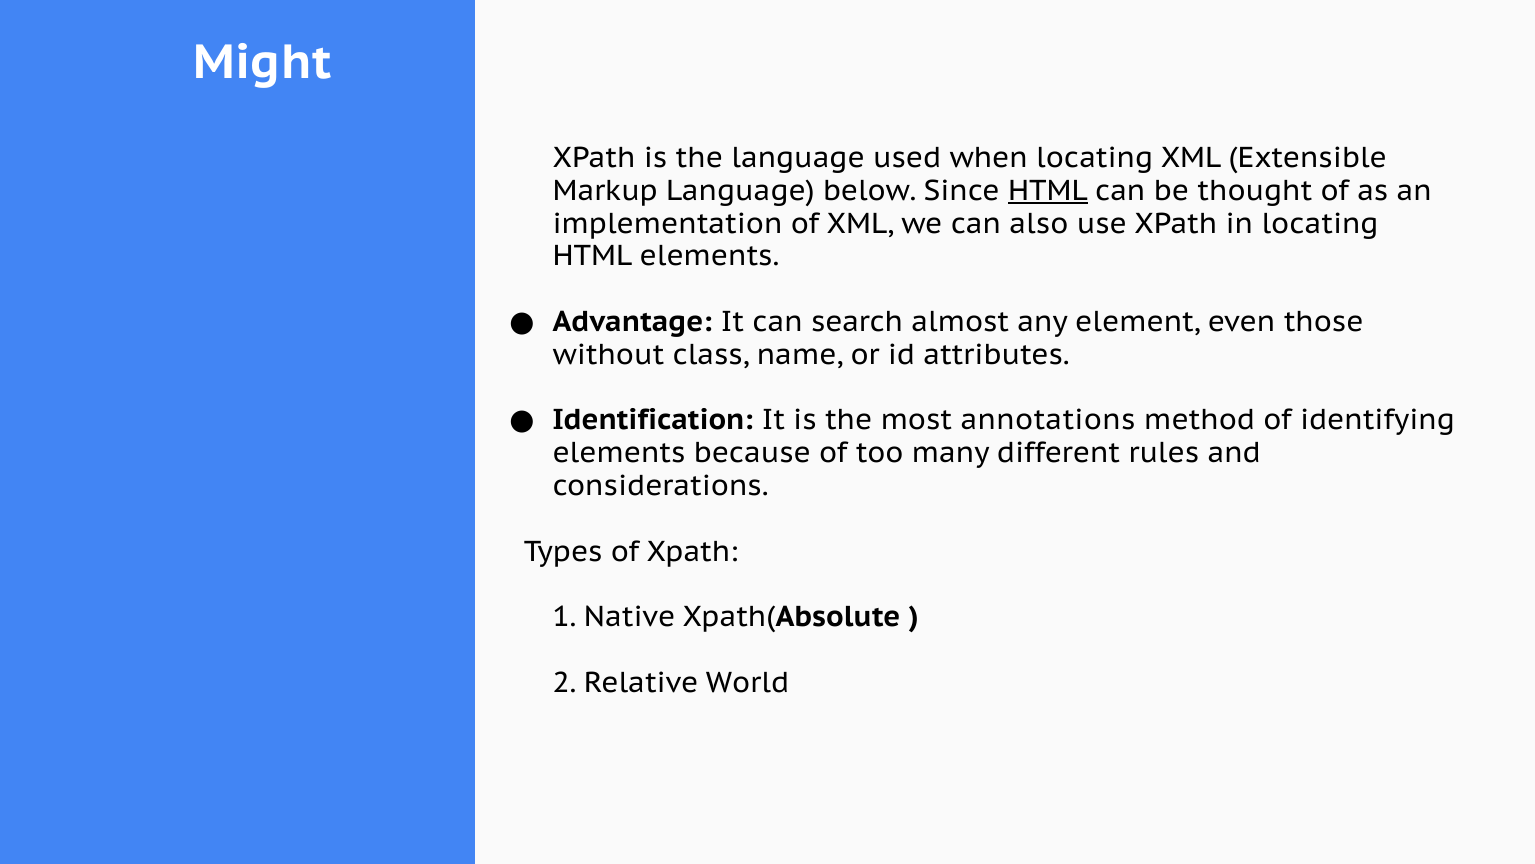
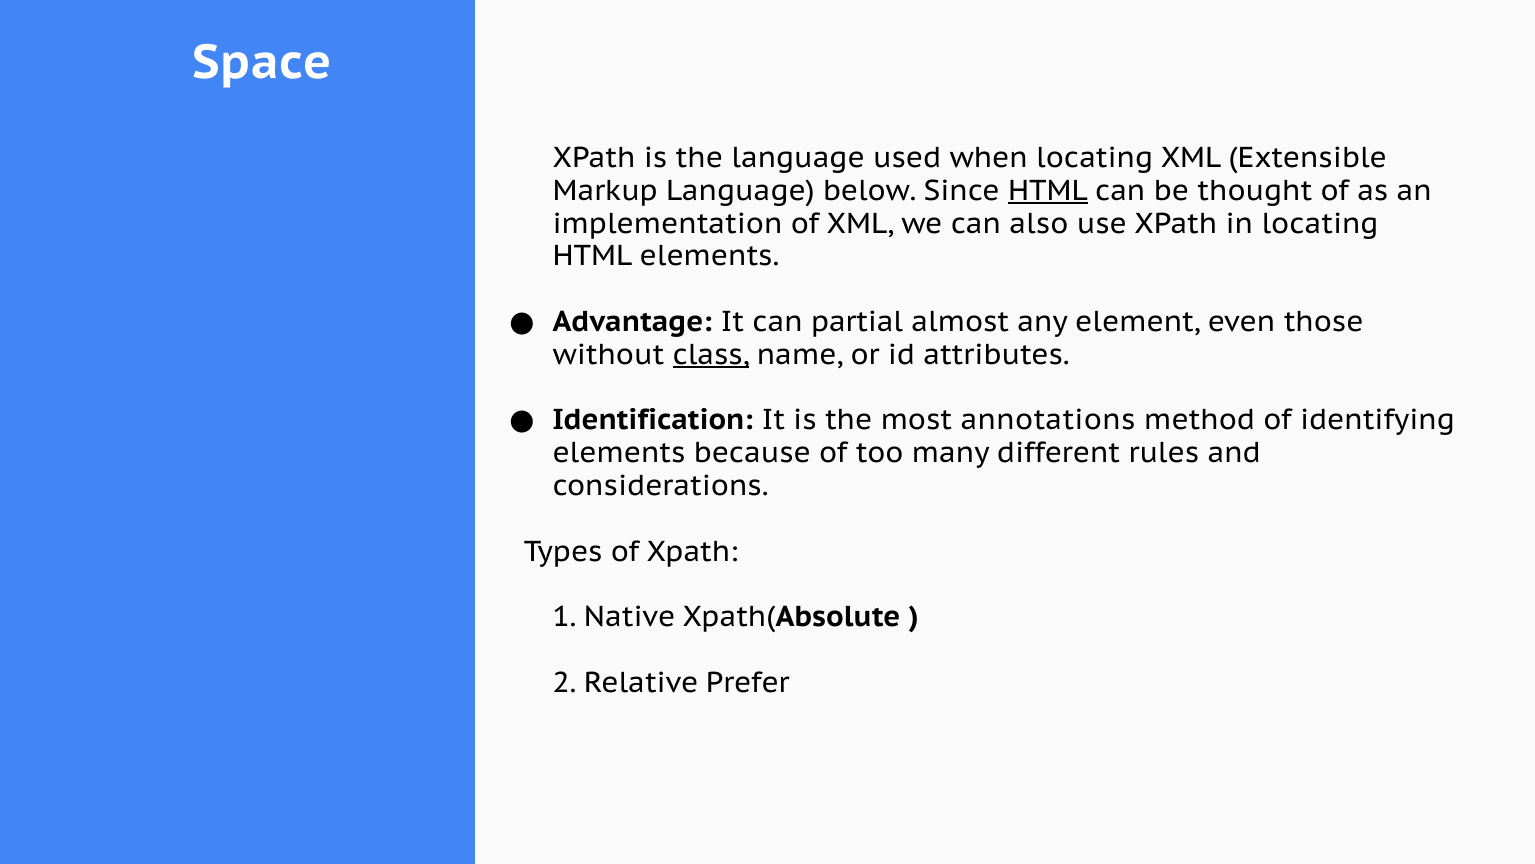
Might: Might -> Space
search: search -> partial
class underline: none -> present
World: World -> Prefer
